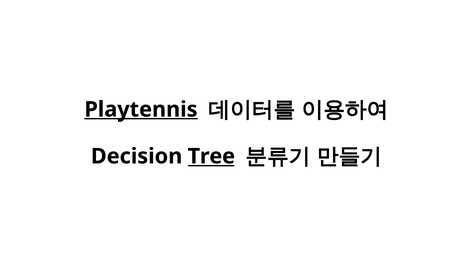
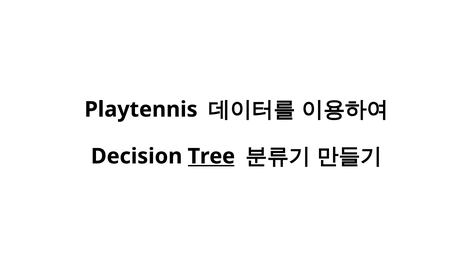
Playtennis underline: present -> none
